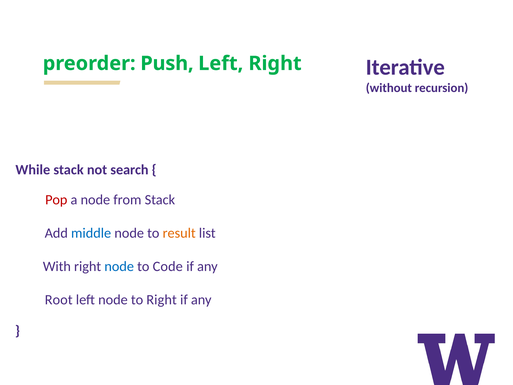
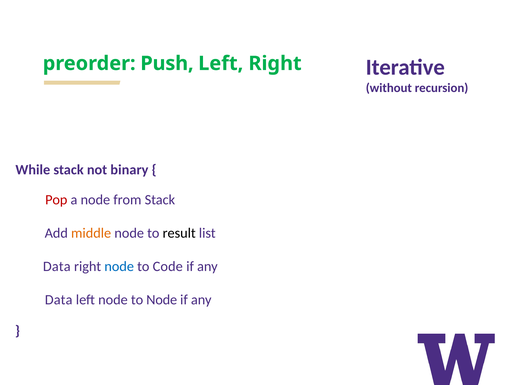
search: search -> binary
middle colour: blue -> orange
result colour: orange -> black
With at (57, 266): With -> Data
Root at (59, 300): Root -> Data
to Right: Right -> Node
